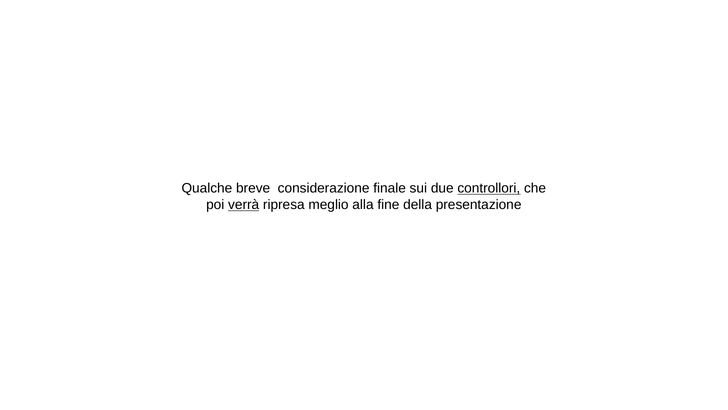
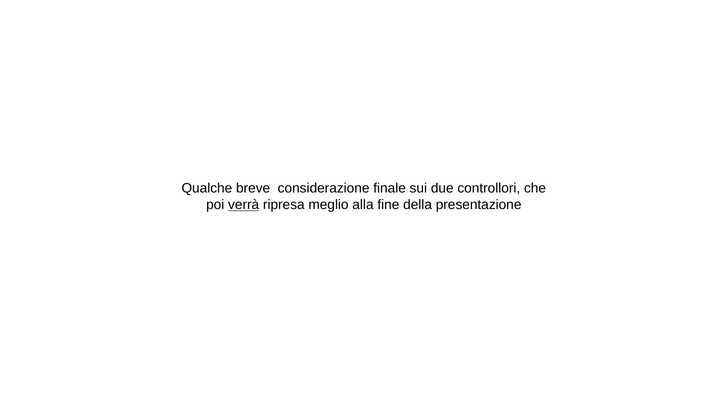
controllori underline: present -> none
